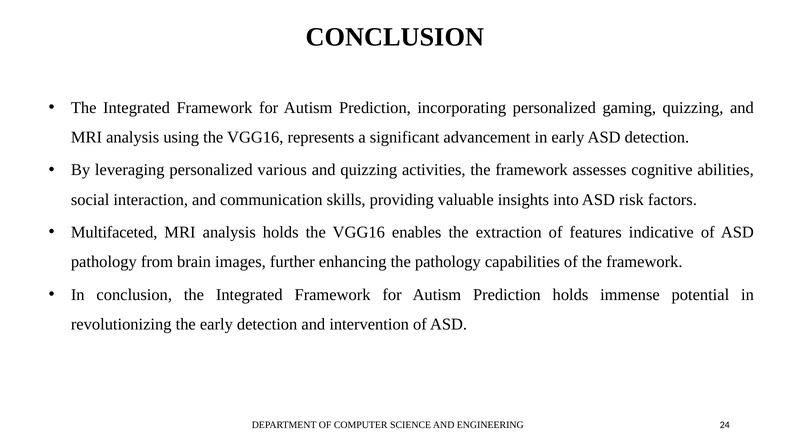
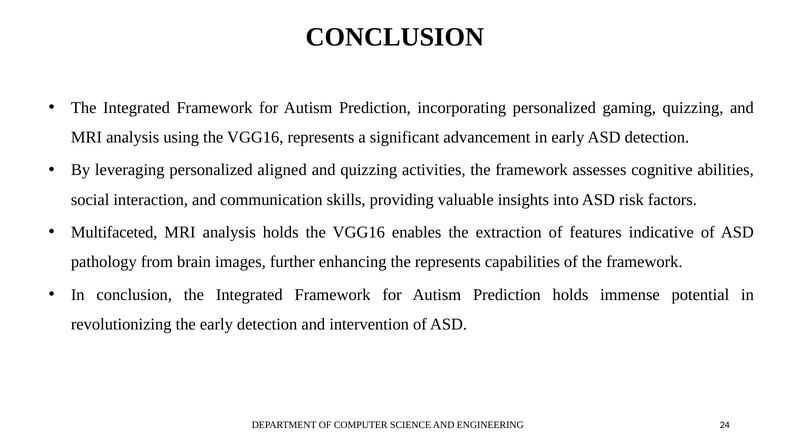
various: various -> aligned
the pathology: pathology -> represents
